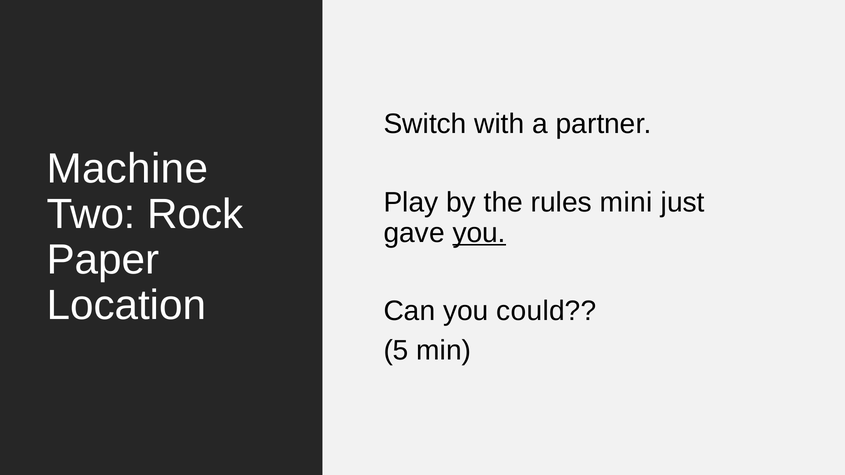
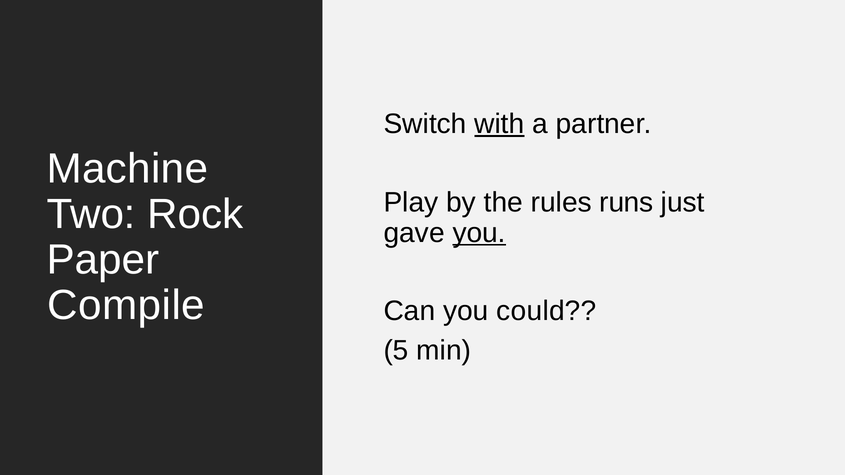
with underline: none -> present
mini: mini -> runs
Location: Location -> Compile
